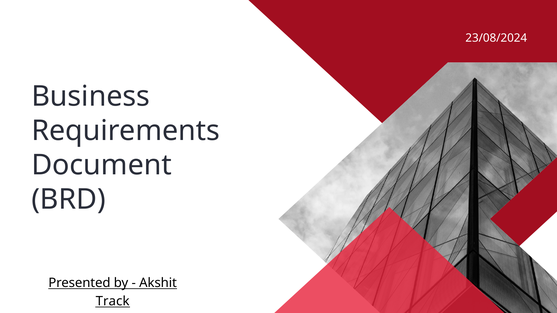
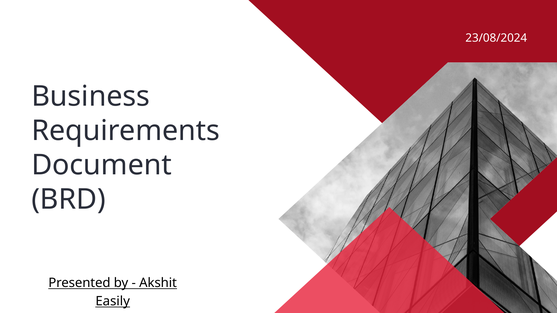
Track: Track -> Easily
